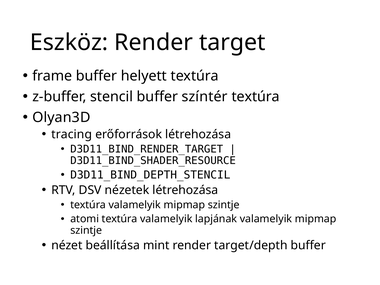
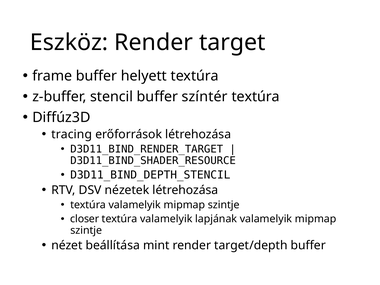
Olyan3D: Olyan3D -> Diffúz3D
atomi: atomi -> closer
